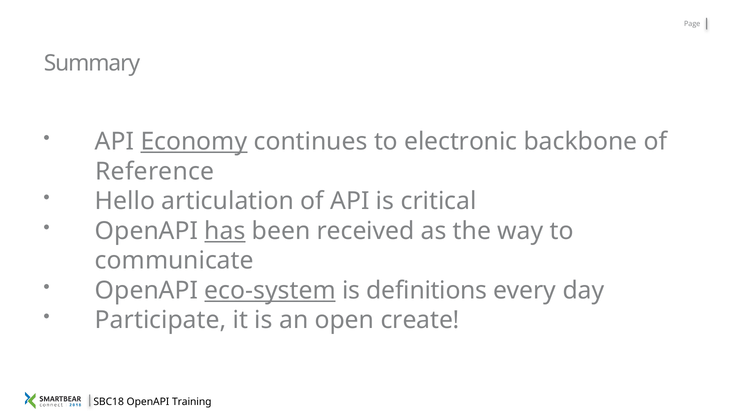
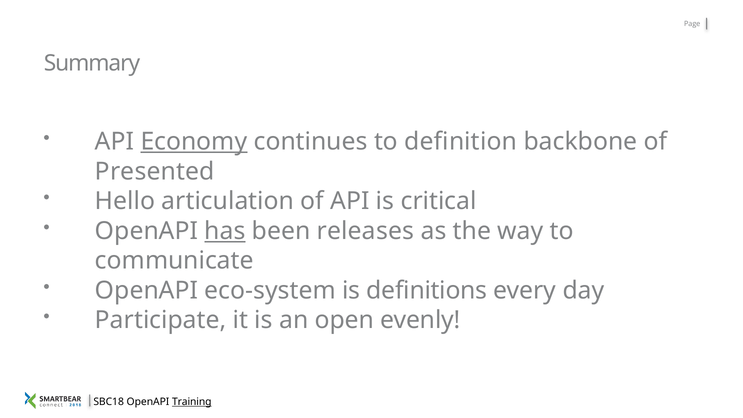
electronic: electronic -> definition
Reference: Reference -> Presented
received: received -> releases
eco-system underline: present -> none
create: create -> evenly
Training underline: none -> present
